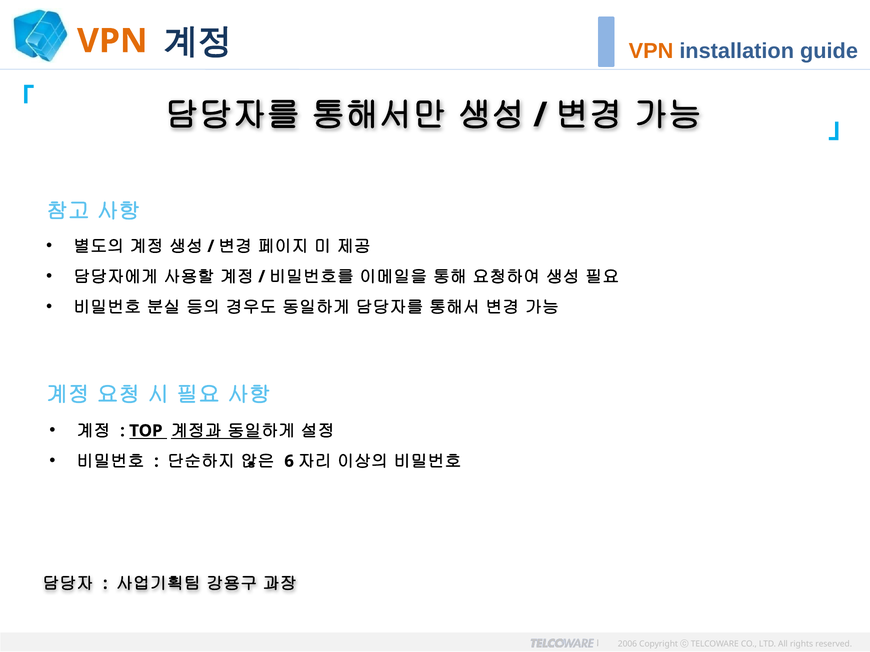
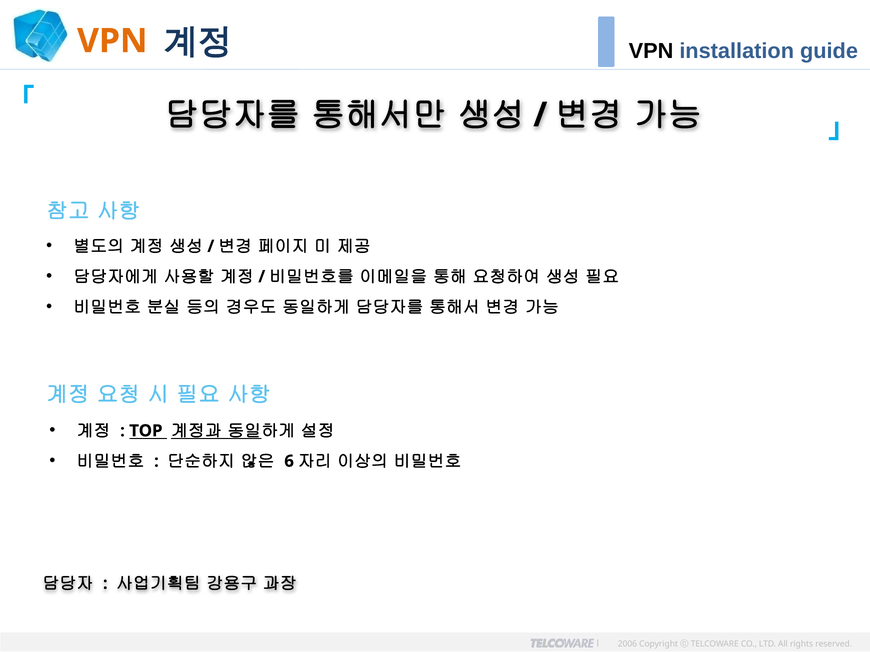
VPN at (651, 51) colour: orange -> black
